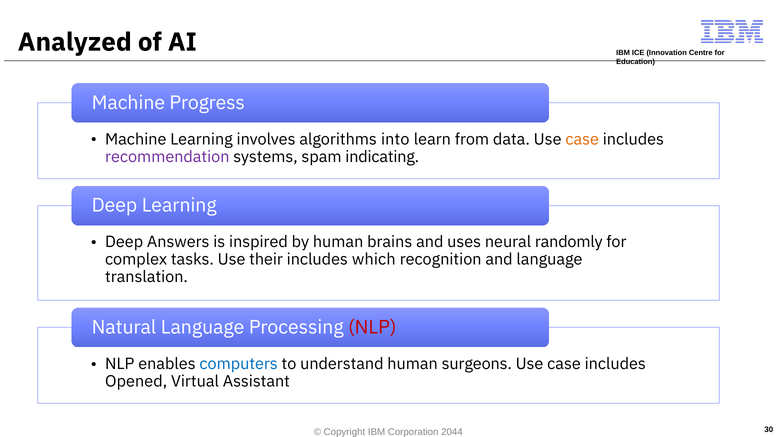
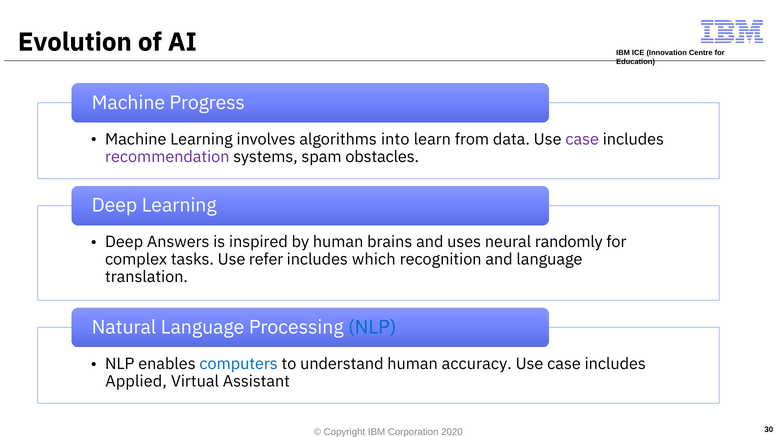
Analyzed: Analyzed -> Evolution
case at (582, 139) colour: orange -> purple
indicating: indicating -> obstacles
their: their -> refer
NLP at (372, 327) colour: red -> blue
surgeons: surgeons -> accuracy
Opened: Opened -> Applied
2044: 2044 -> 2020
